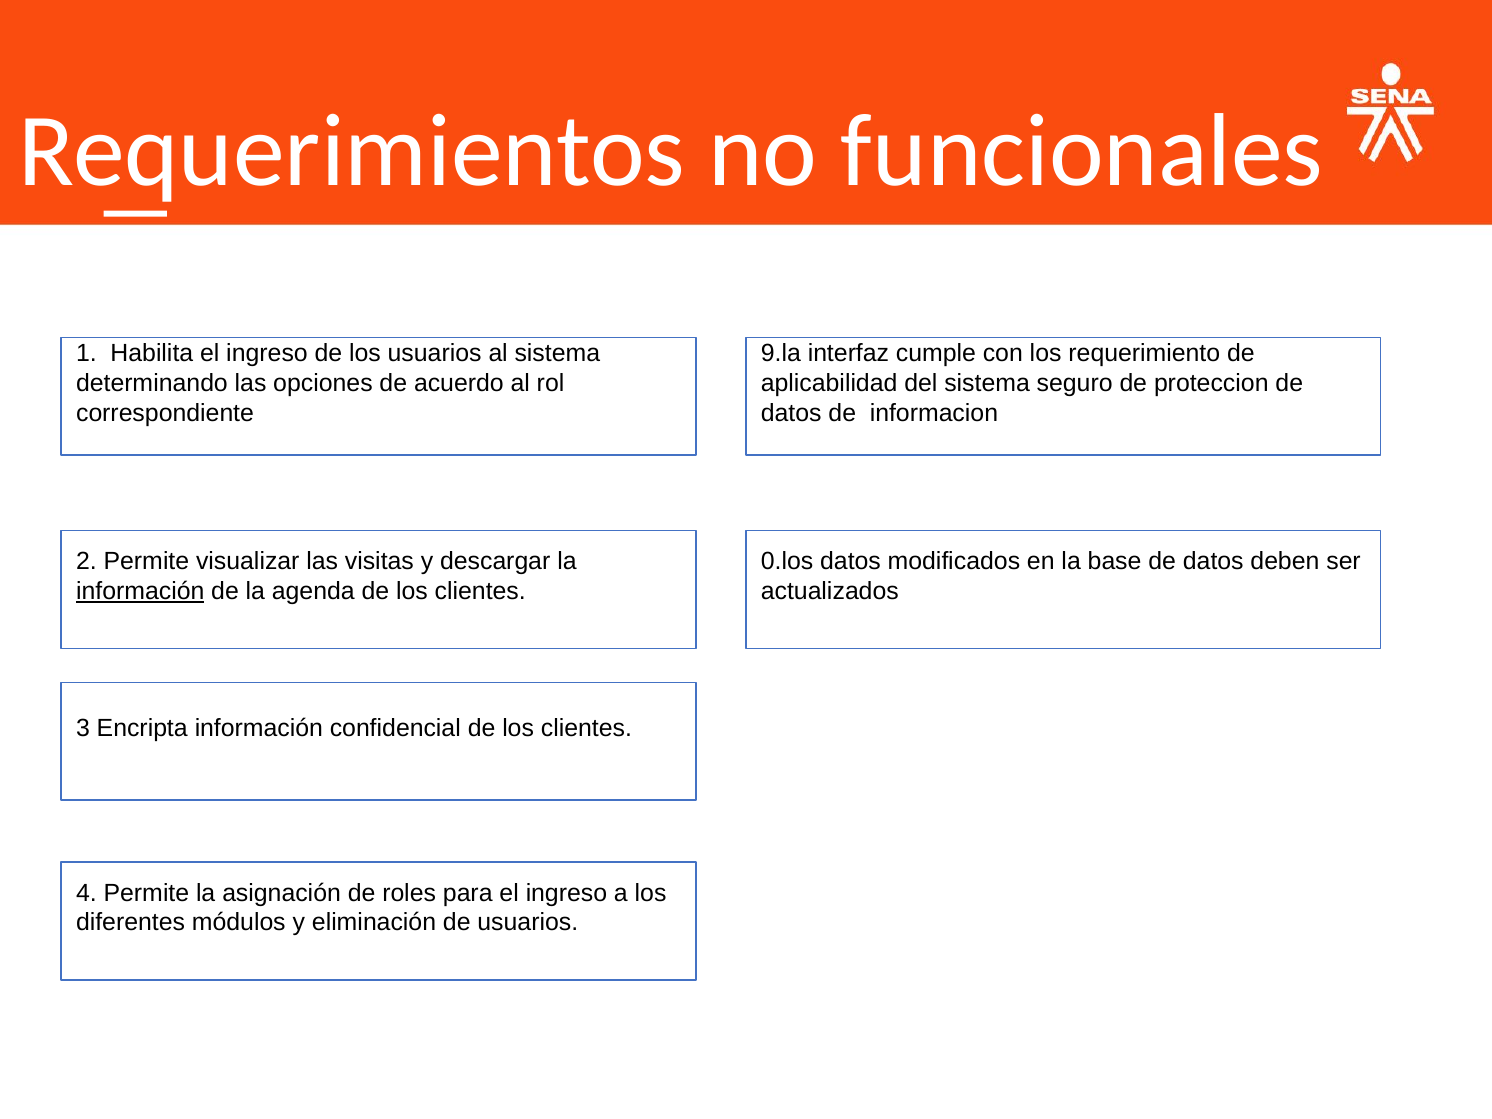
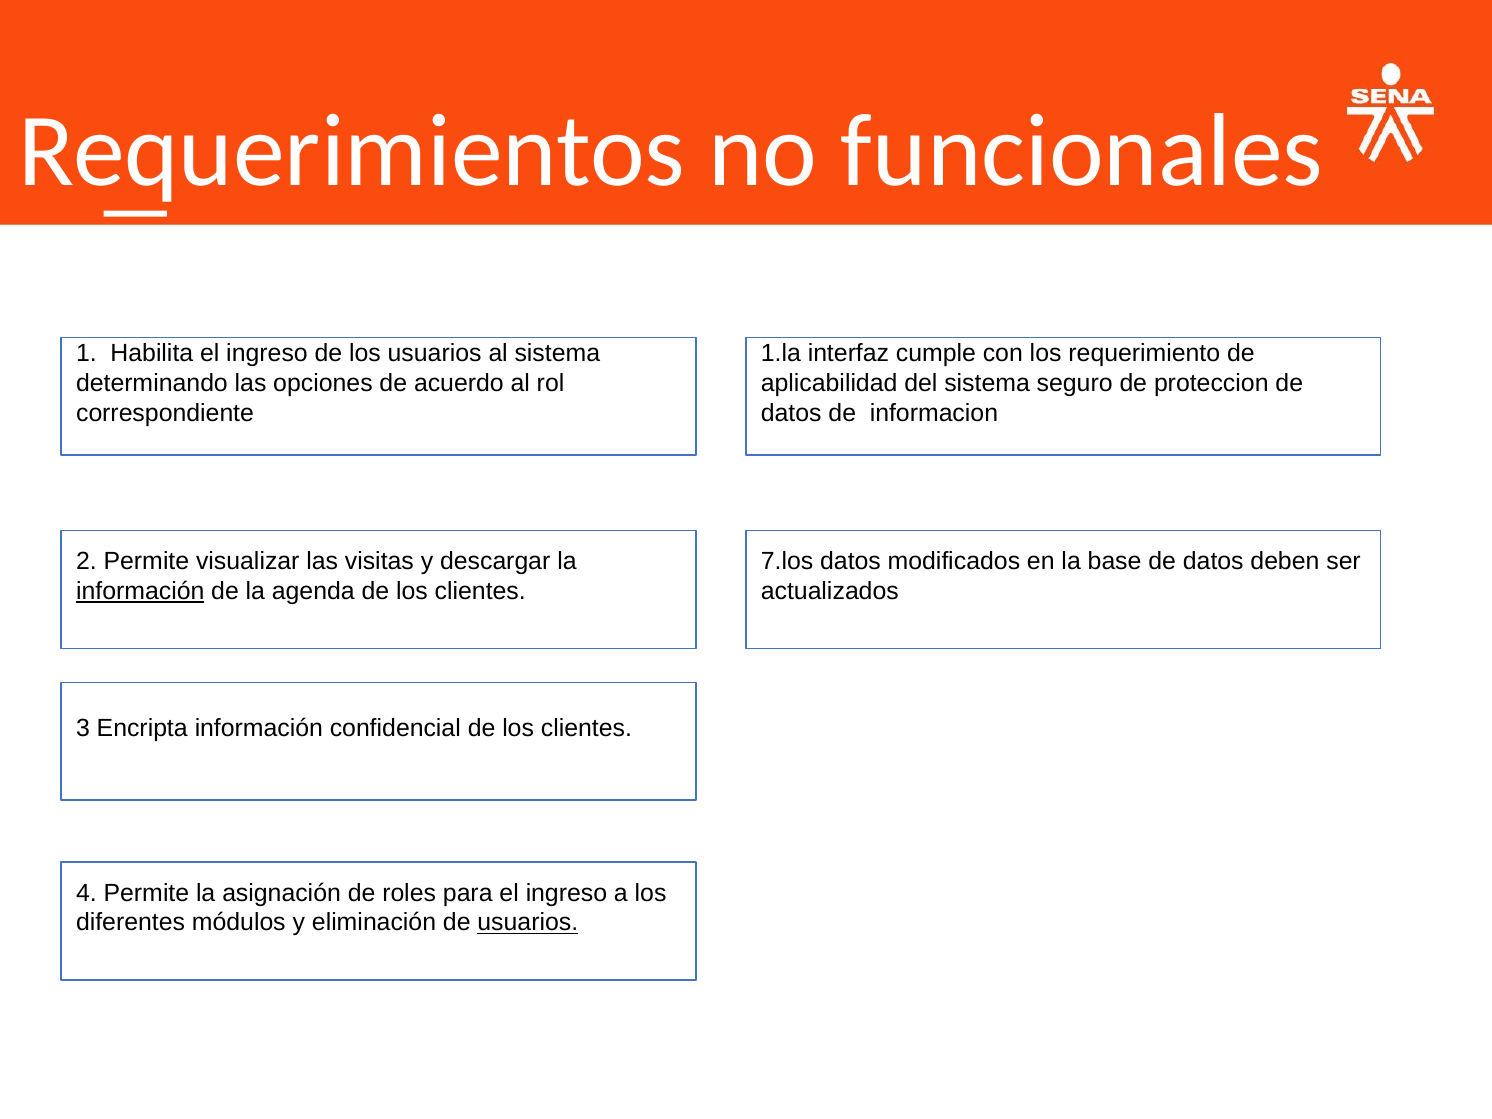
9.la: 9.la -> 1.la
0.los: 0.los -> 7.los
usuarios at (528, 923) underline: none -> present
